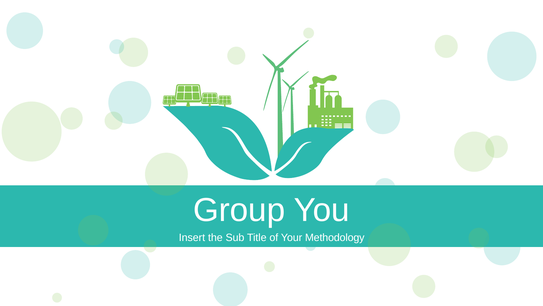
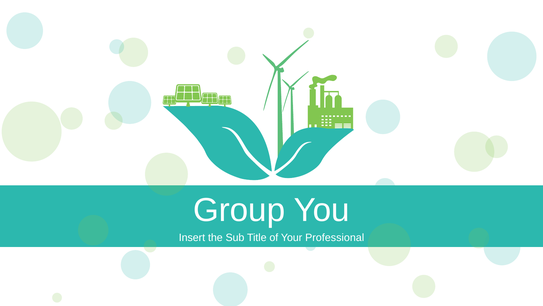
Methodology: Methodology -> Professional
